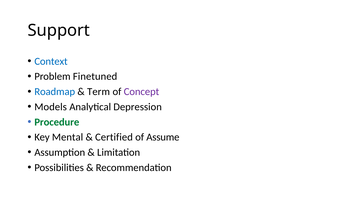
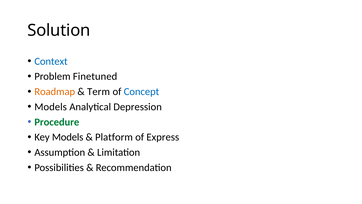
Support: Support -> Solution
Roadmap colour: blue -> orange
Concept colour: purple -> blue
Key Mental: Mental -> Models
Certified: Certified -> Platform
Assume: Assume -> Express
